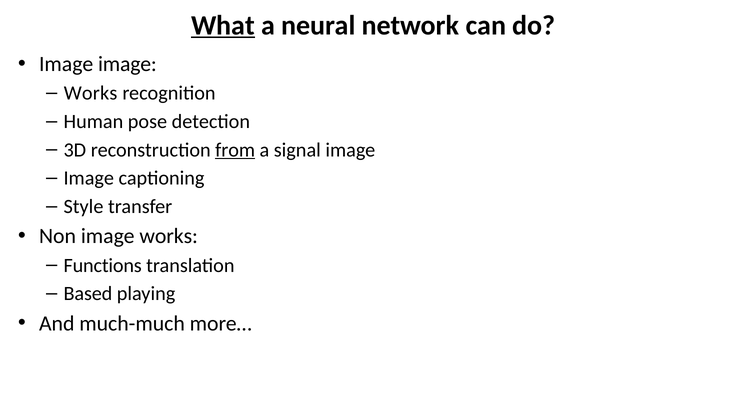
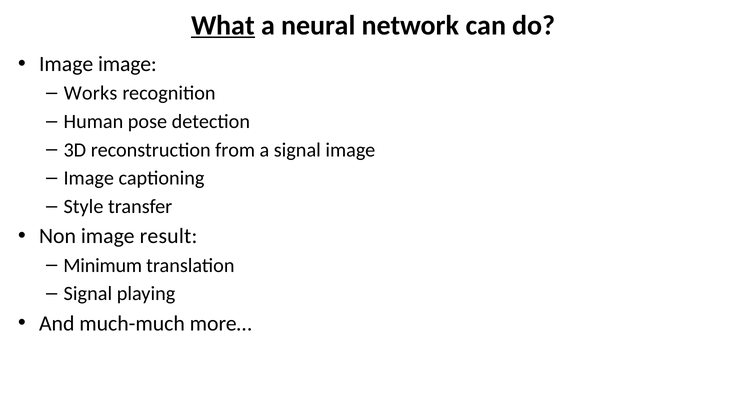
from underline: present -> none
image works: works -> result
Functions: Functions -> Minimum
Based at (88, 294): Based -> Signal
